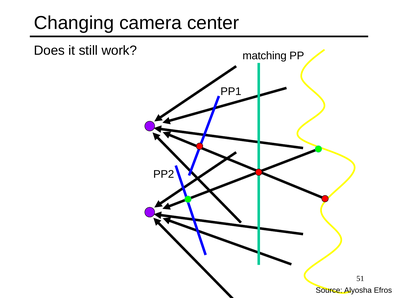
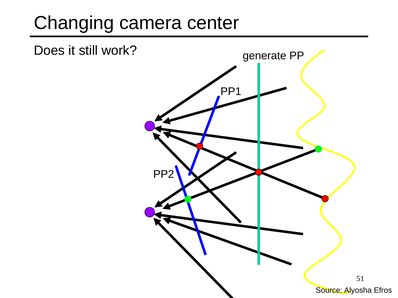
matching: matching -> generate
